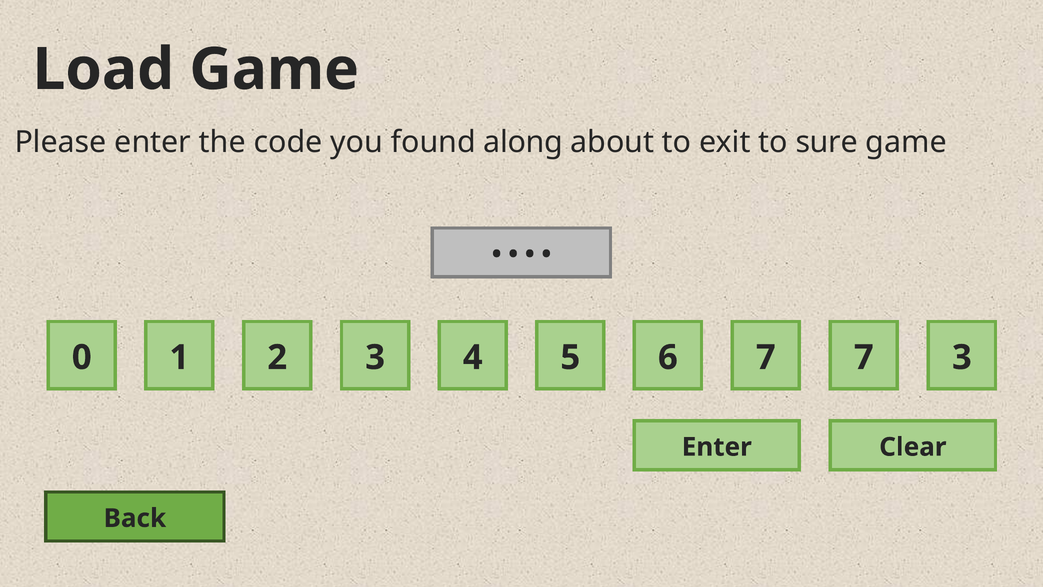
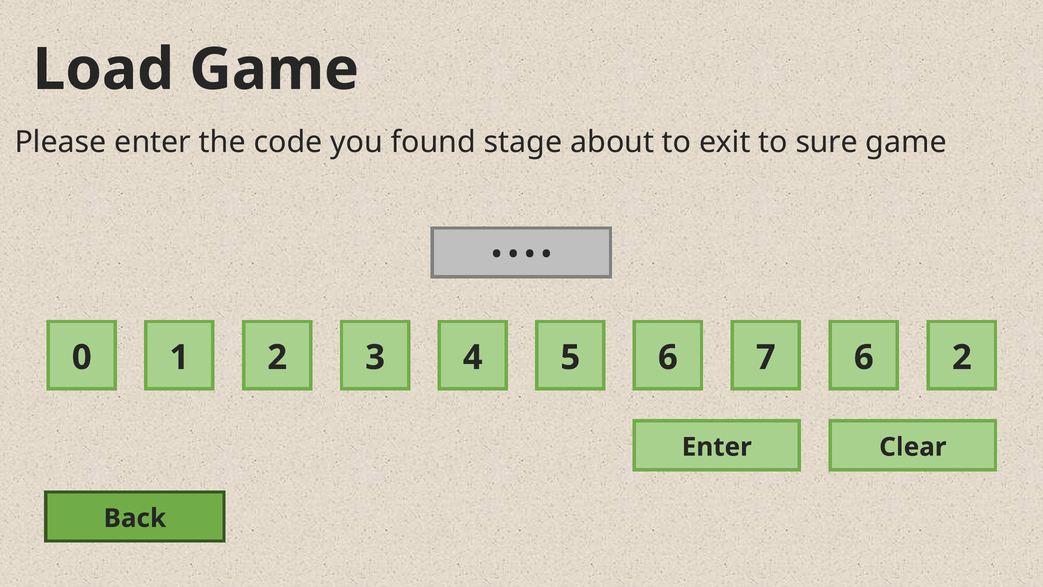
along: along -> stage
7 7: 7 -> 6
0 3: 3 -> 2
